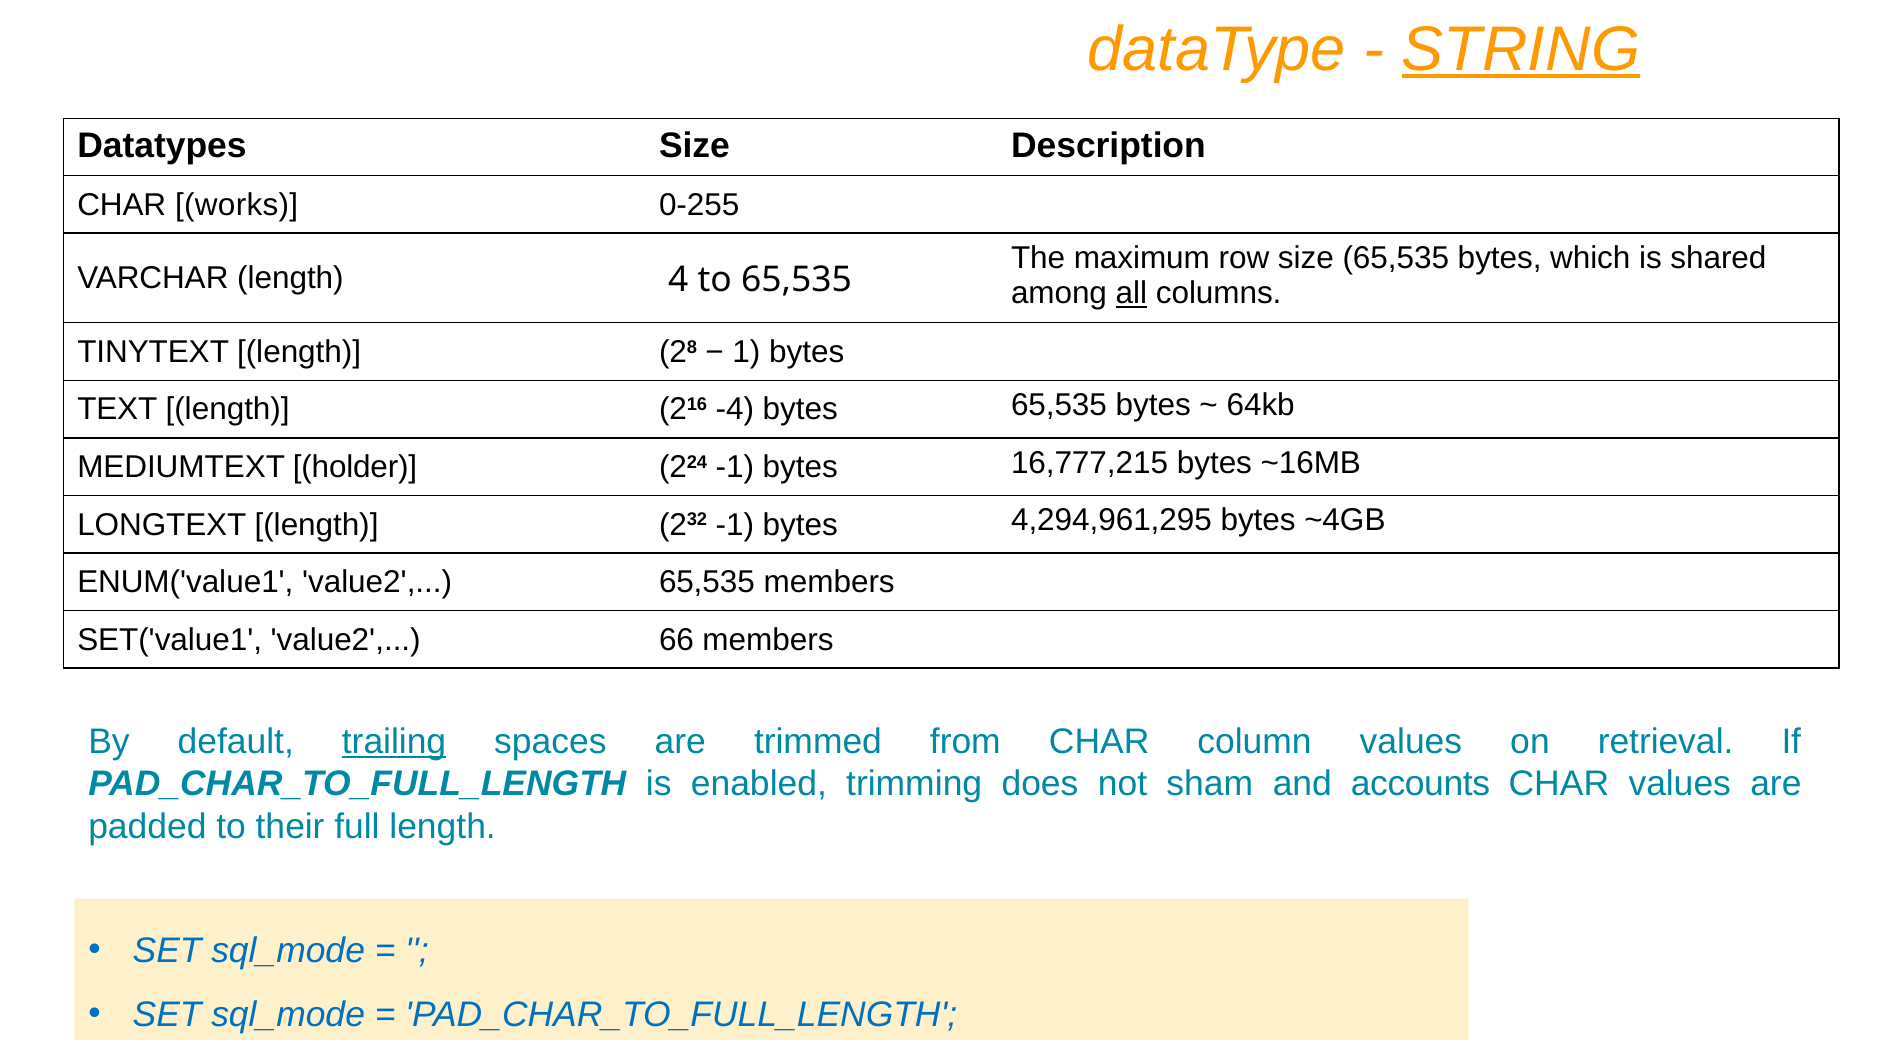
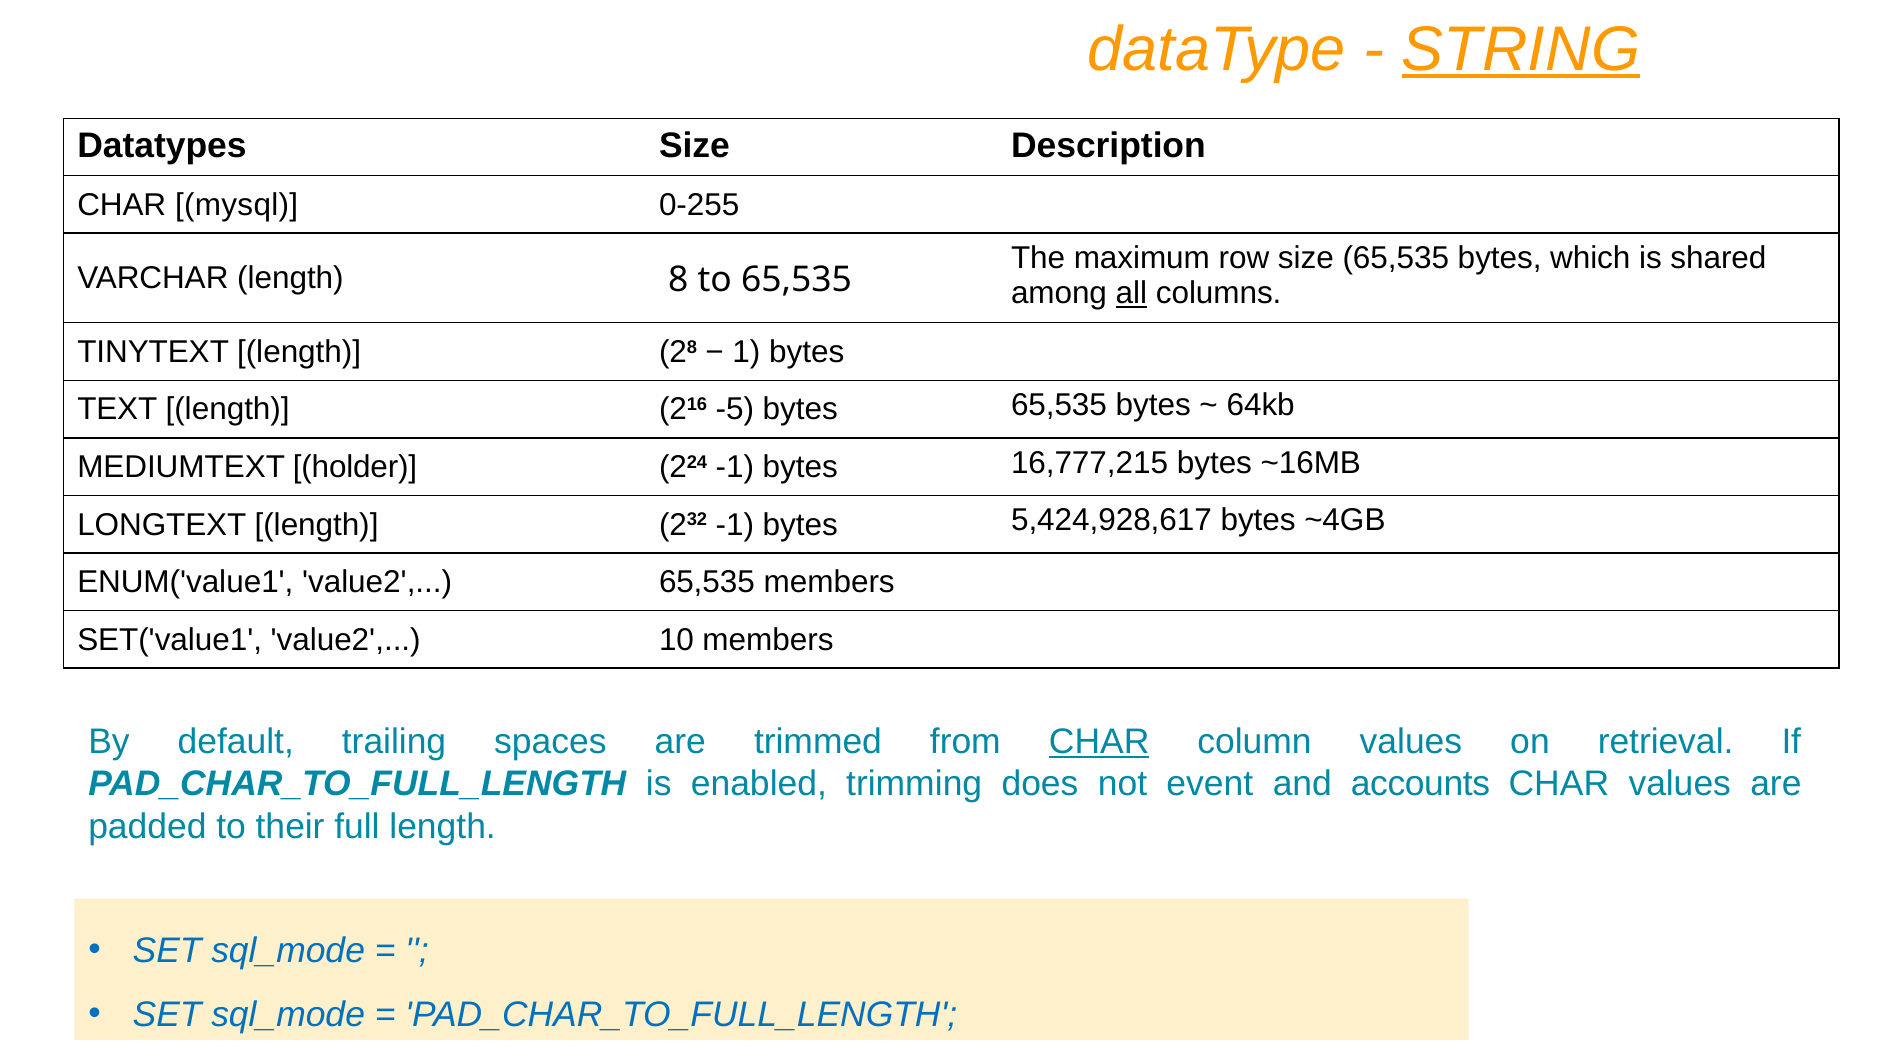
works: works -> mysql
4: 4 -> 8
-4: -4 -> -5
4,294,961,295: 4,294,961,295 -> 5,424,928,617
66: 66 -> 10
trailing underline: present -> none
CHAR at (1099, 741) underline: none -> present
sham: sham -> event
